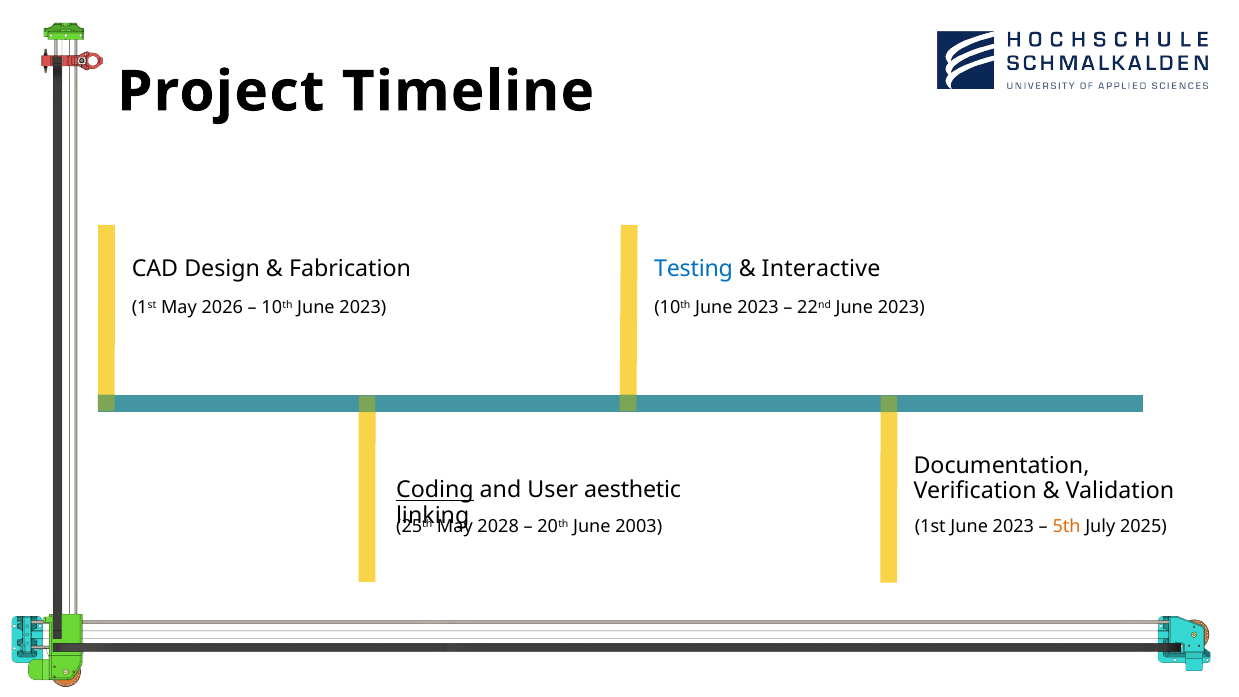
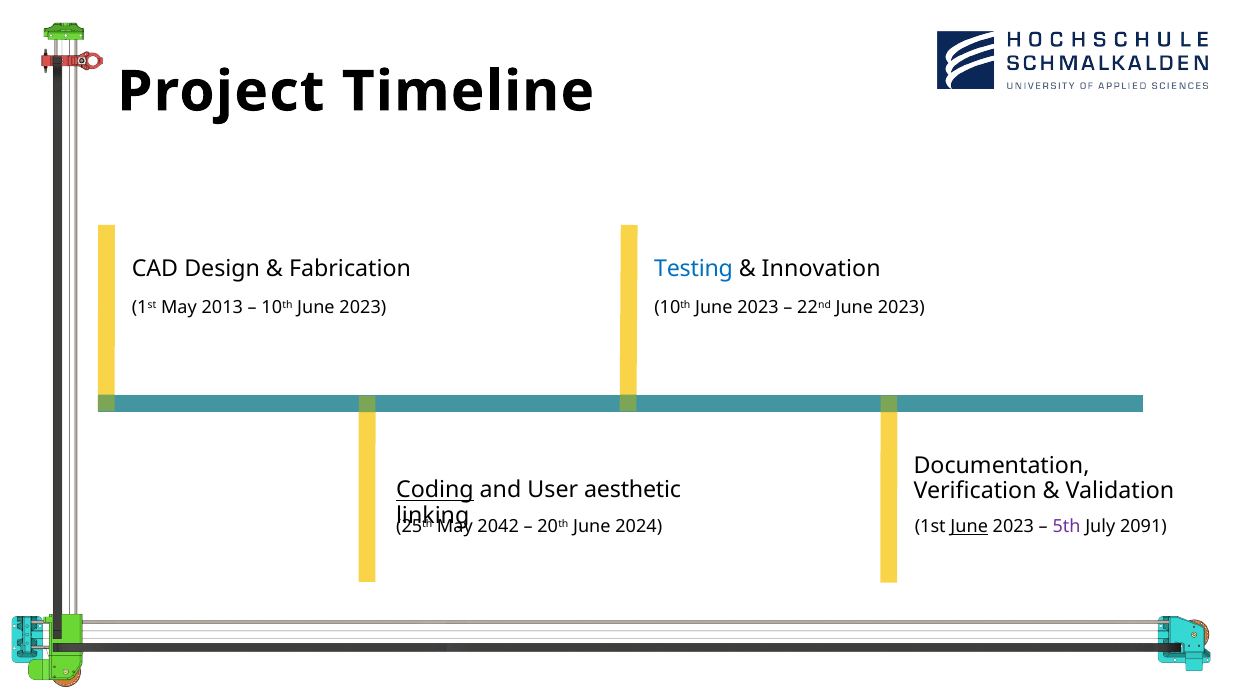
Interactive: Interactive -> Innovation
2026: 2026 -> 2013
June at (969, 527) underline: none -> present
5th colour: orange -> purple
2025: 2025 -> 2091
2028: 2028 -> 2042
2003: 2003 -> 2024
